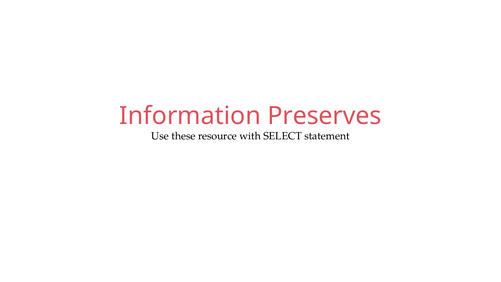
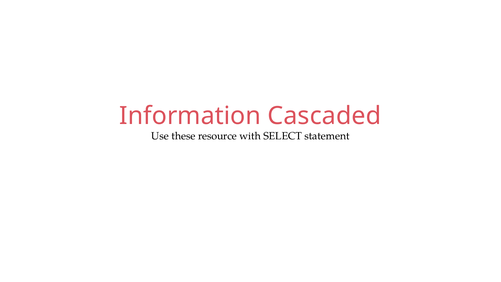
Preserves: Preserves -> Cascaded
